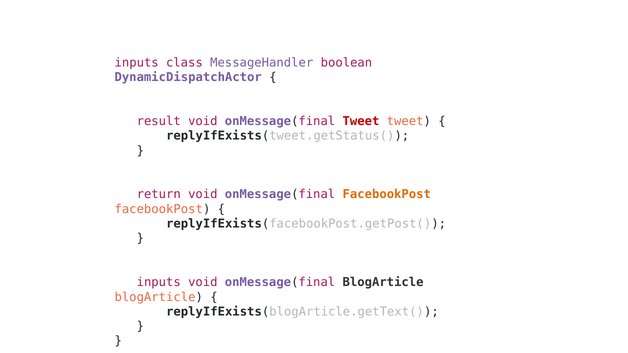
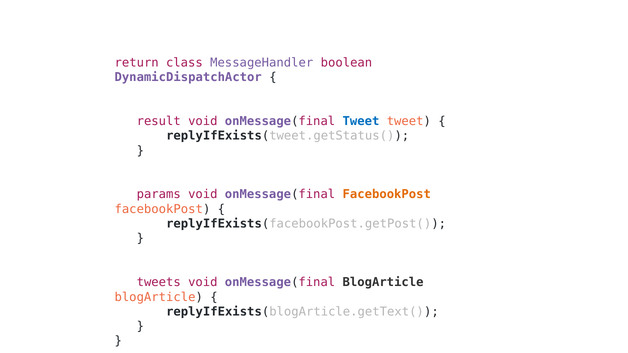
inputs at (137, 63): inputs -> return
Tweet at (361, 121) colour: red -> blue
return: return -> params
inputs at (159, 283): inputs -> tweets
